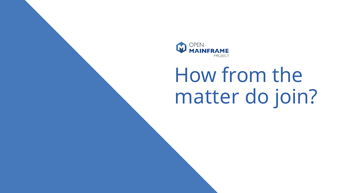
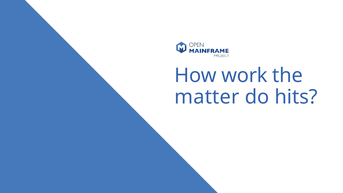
from: from -> work
join: join -> hits
